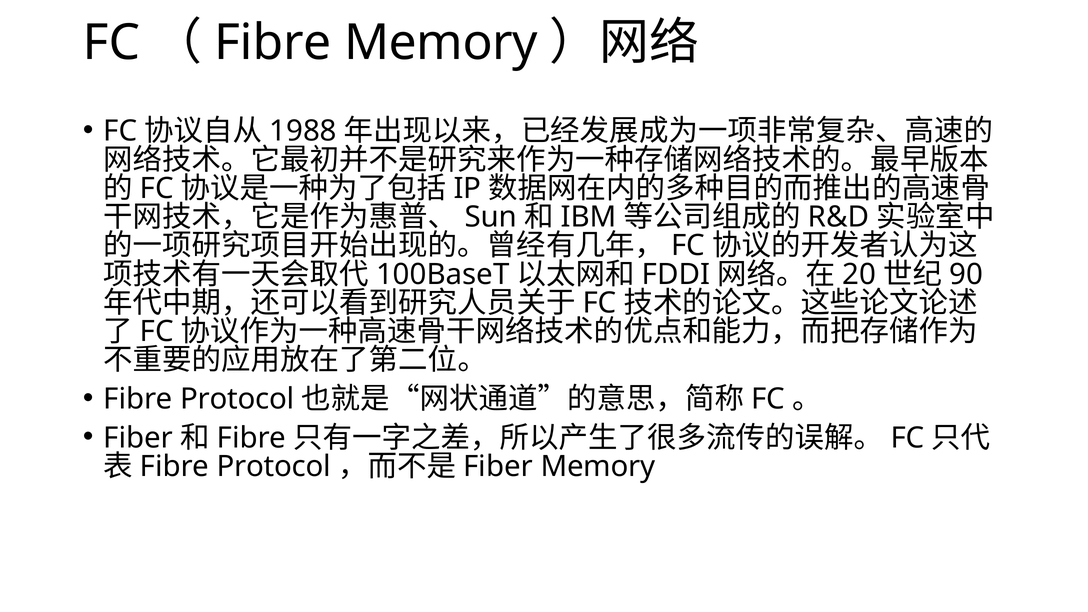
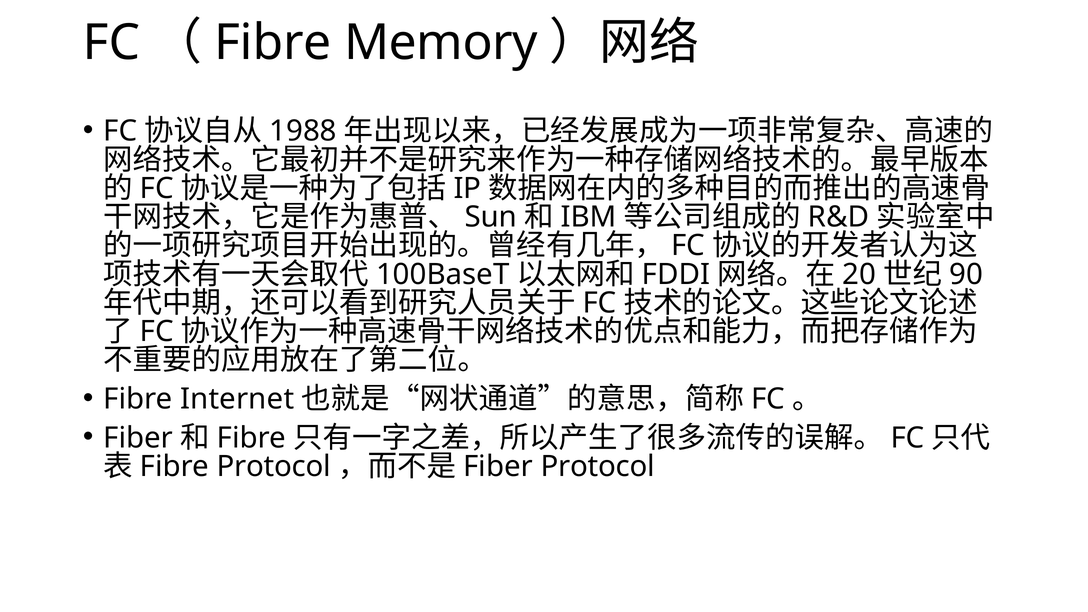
Protocol at (237, 399): Protocol -> Internet
Memory at (598, 466): Memory -> Protocol
